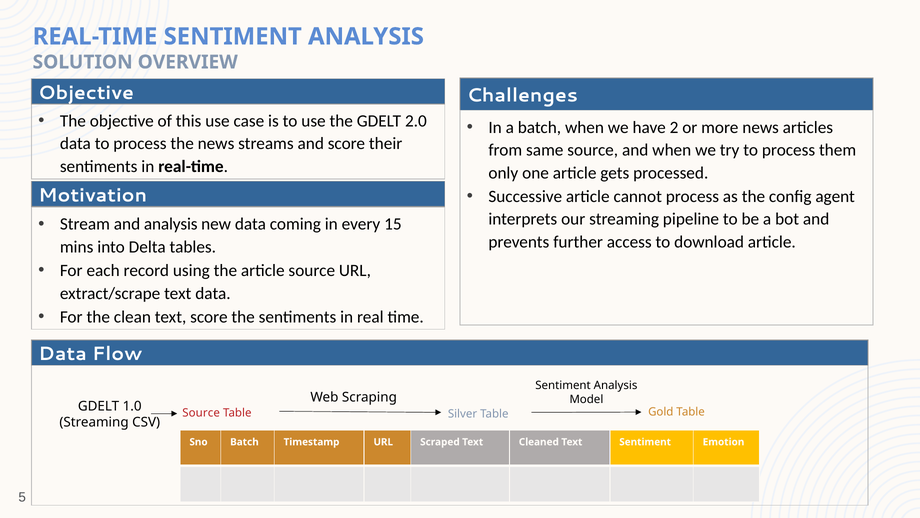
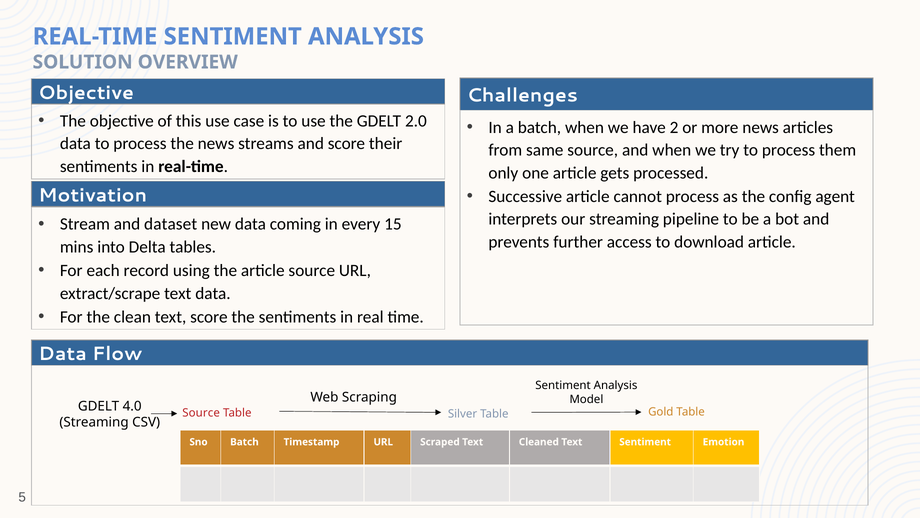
and analysis: analysis -> dataset
1.0: 1.0 -> 4.0
